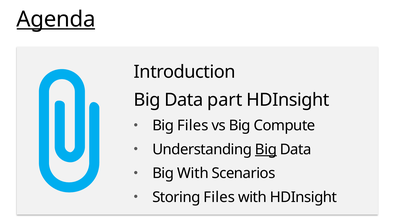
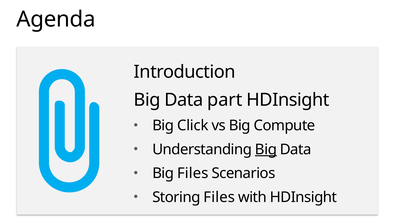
Agenda underline: present -> none
Big Files: Files -> Click
Big With: With -> Files
